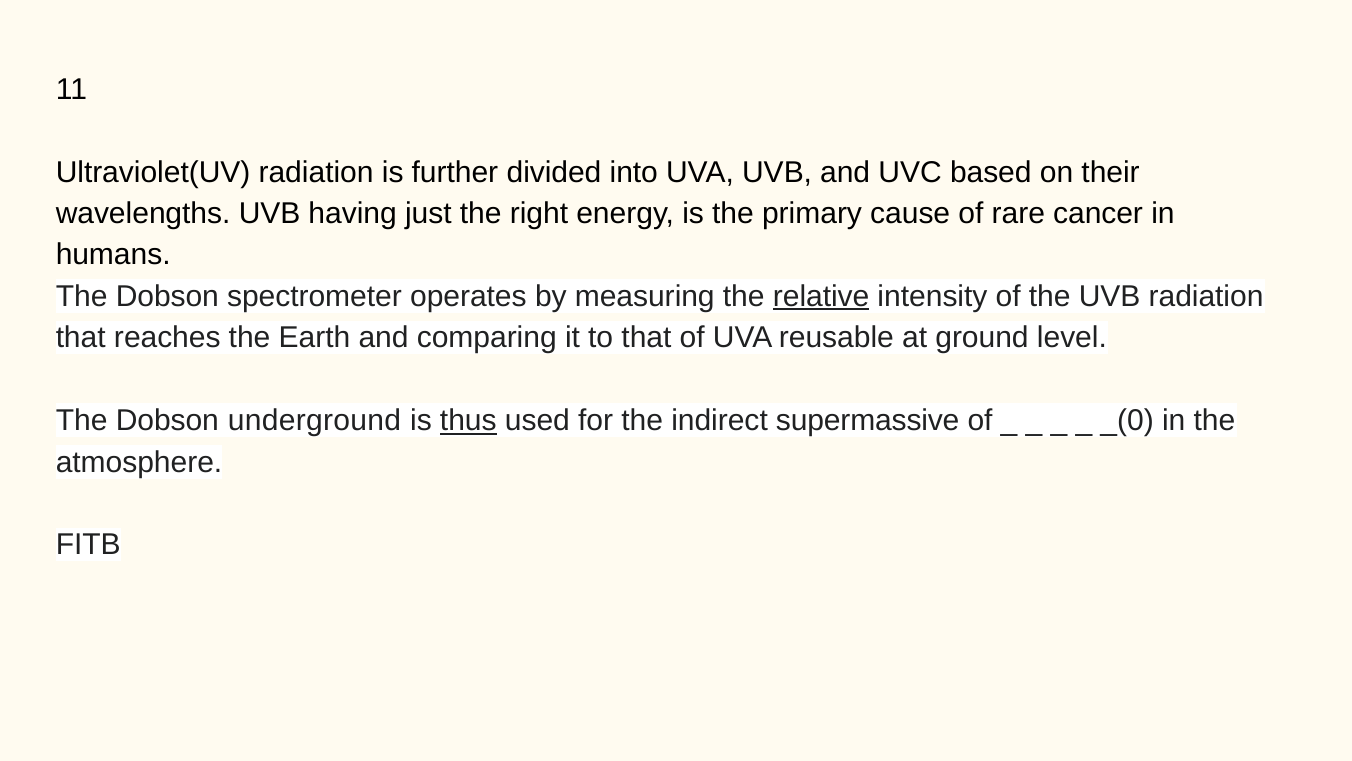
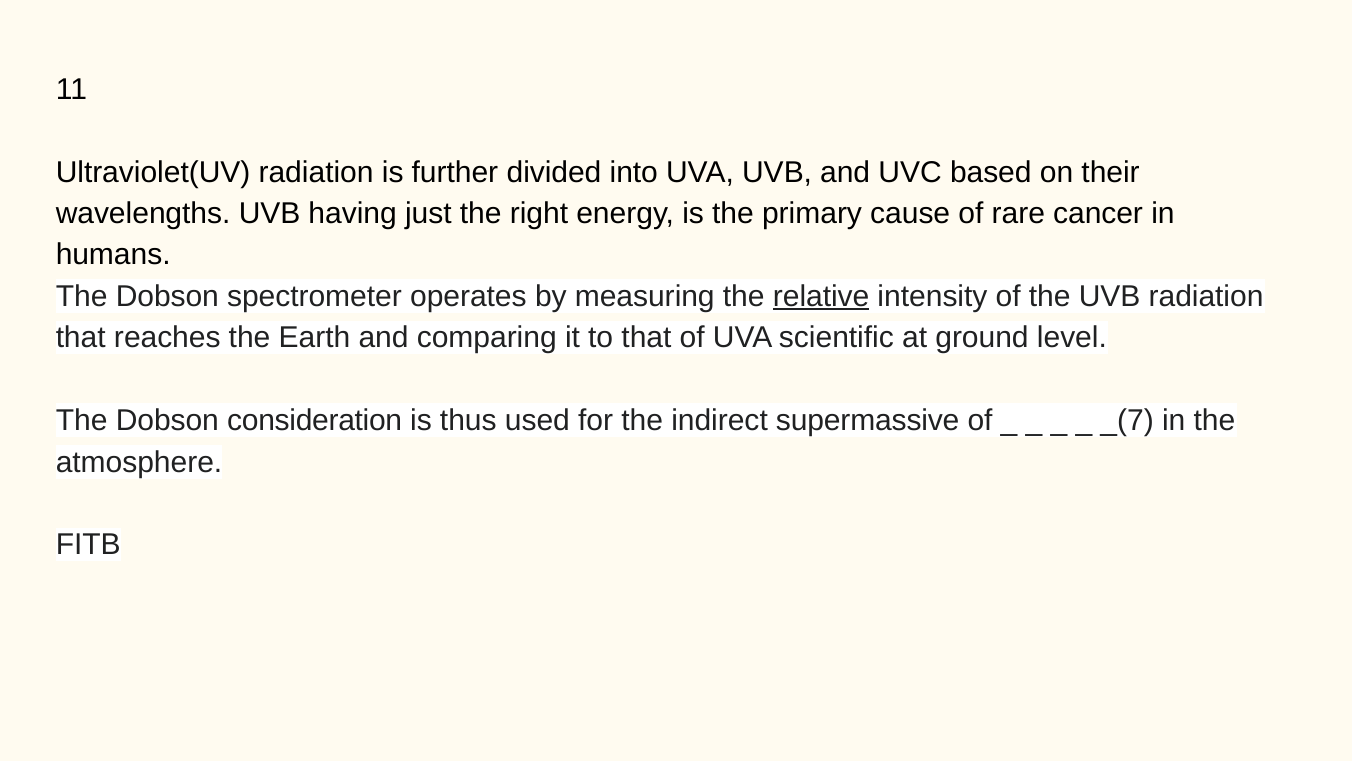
reusable: reusable -> scientific
underground: underground -> consideration
thus underline: present -> none
_(0: _(0 -> _(7
